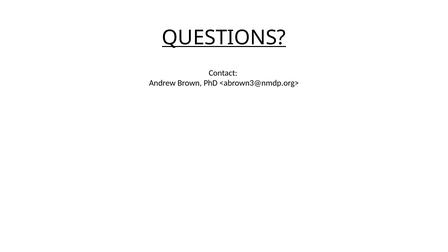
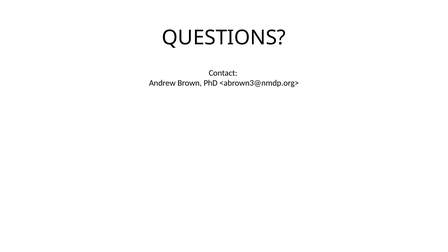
QUESTIONS underline: present -> none
